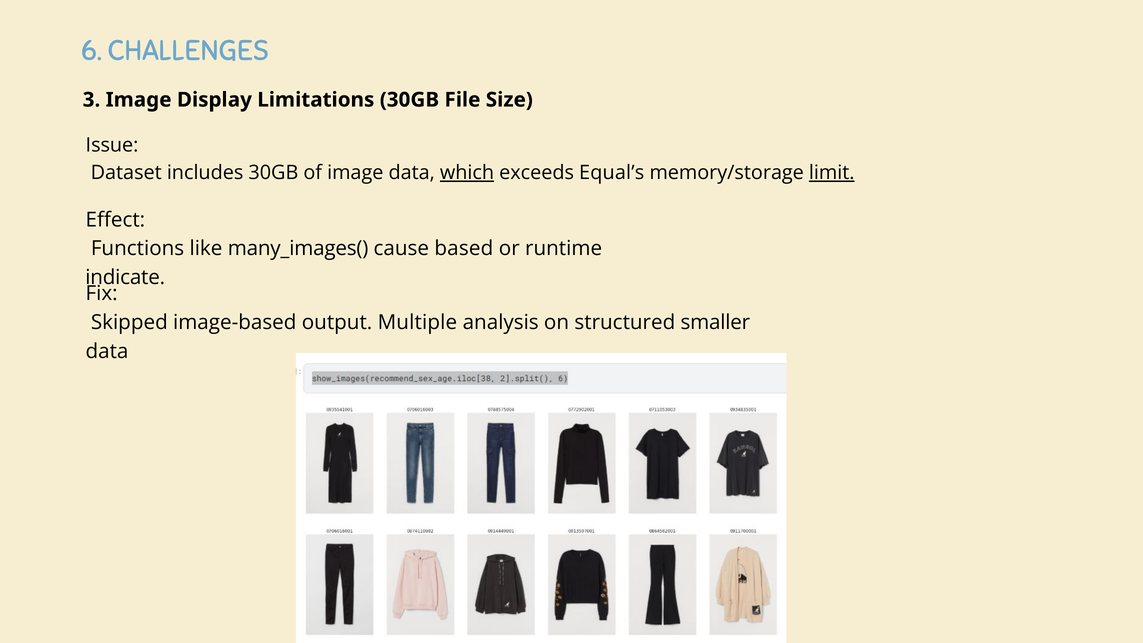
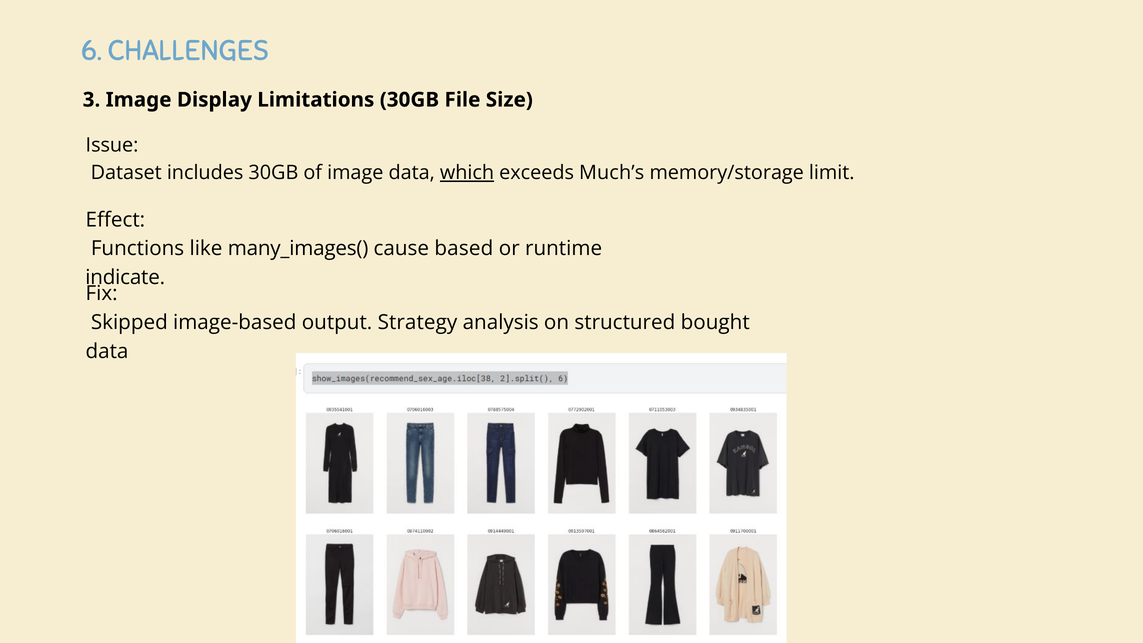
Equal’s: Equal’s -> Much’s
limit underline: present -> none
Multiple: Multiple -> Strategy
smaller: smaller -> bought
